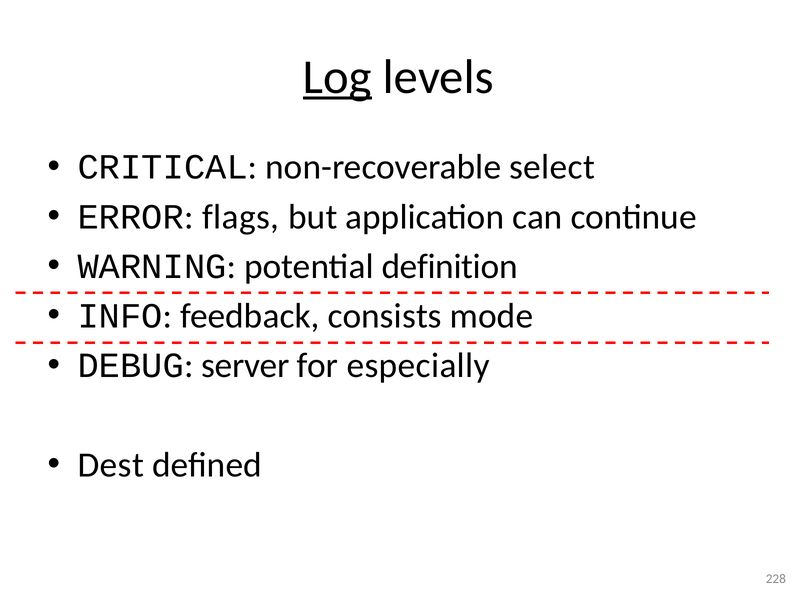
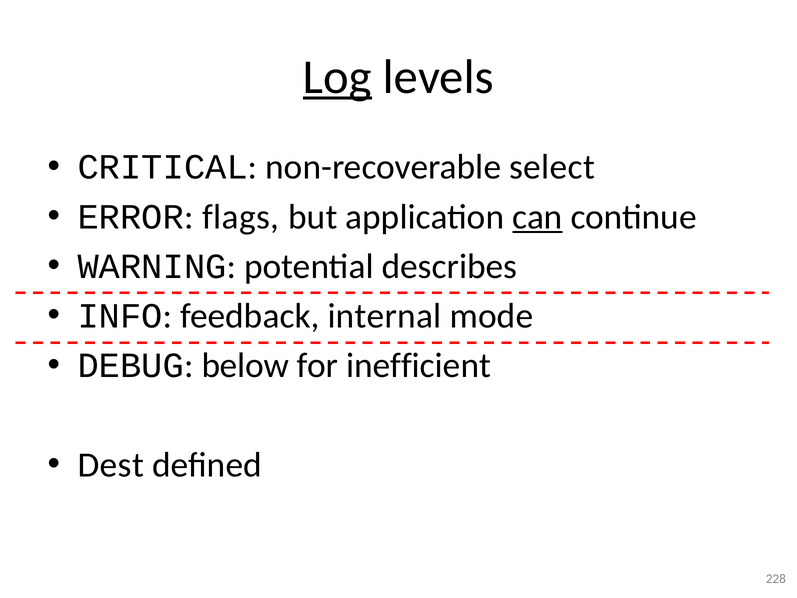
can underline: none -> present
definition: definition -> describes
consists: consists -> internal
server: server -> below
especially: especially -> inefficient
